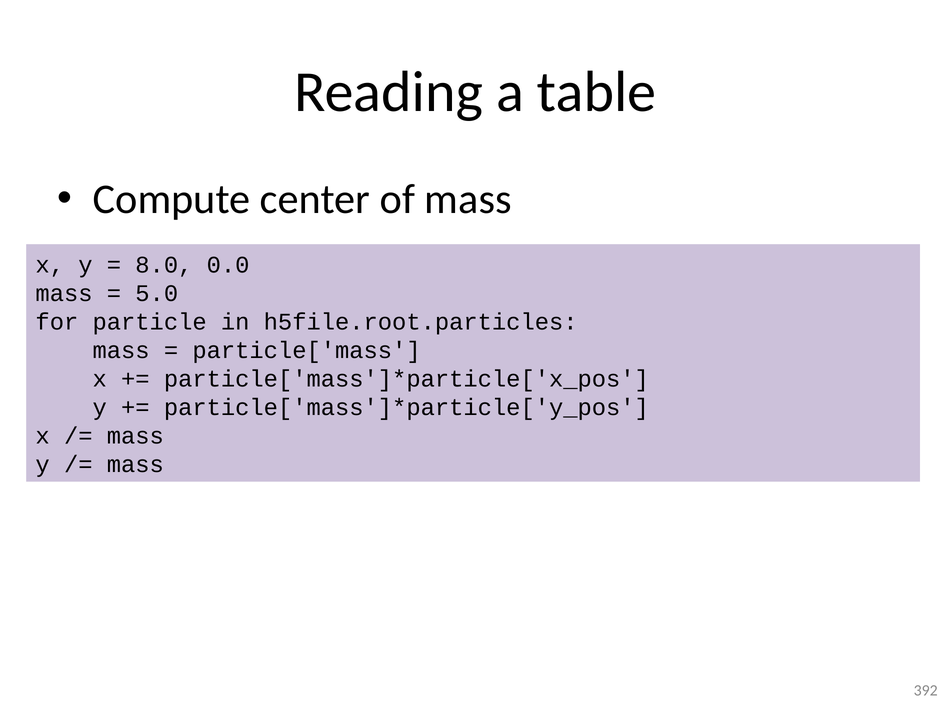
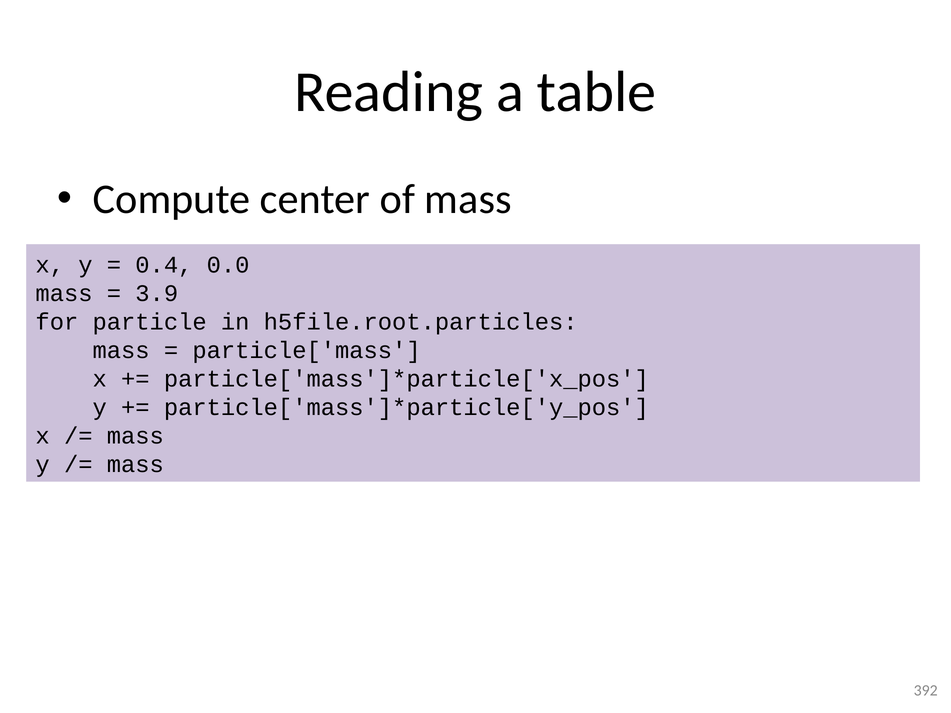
8.0: 8.0 -> 0.4
5.0: 5.0 -> 3.9
